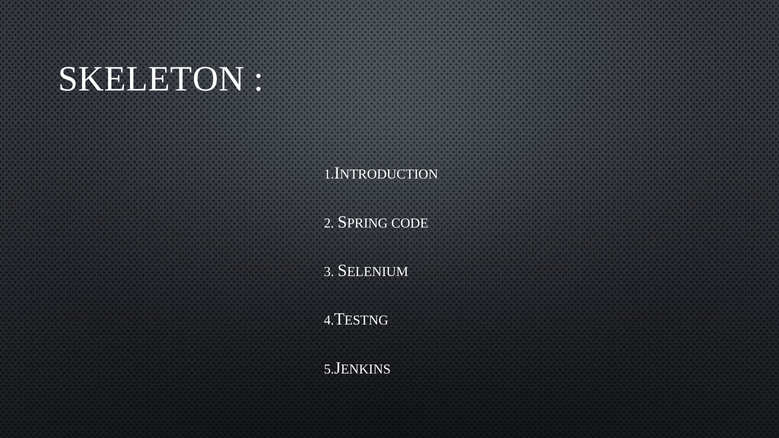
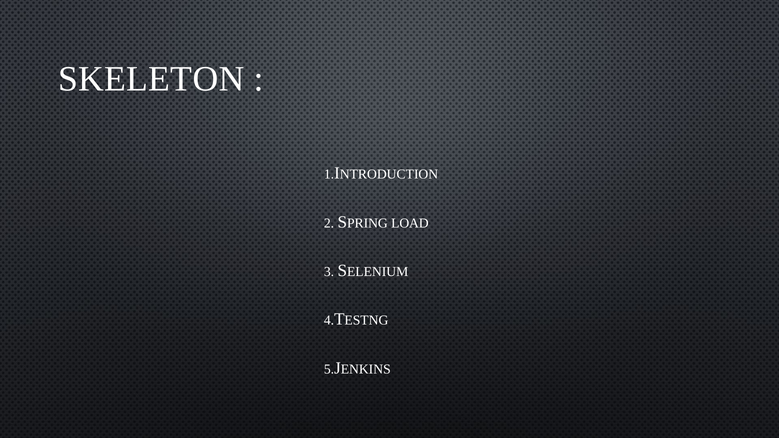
CODE: CODE -> LOAD
